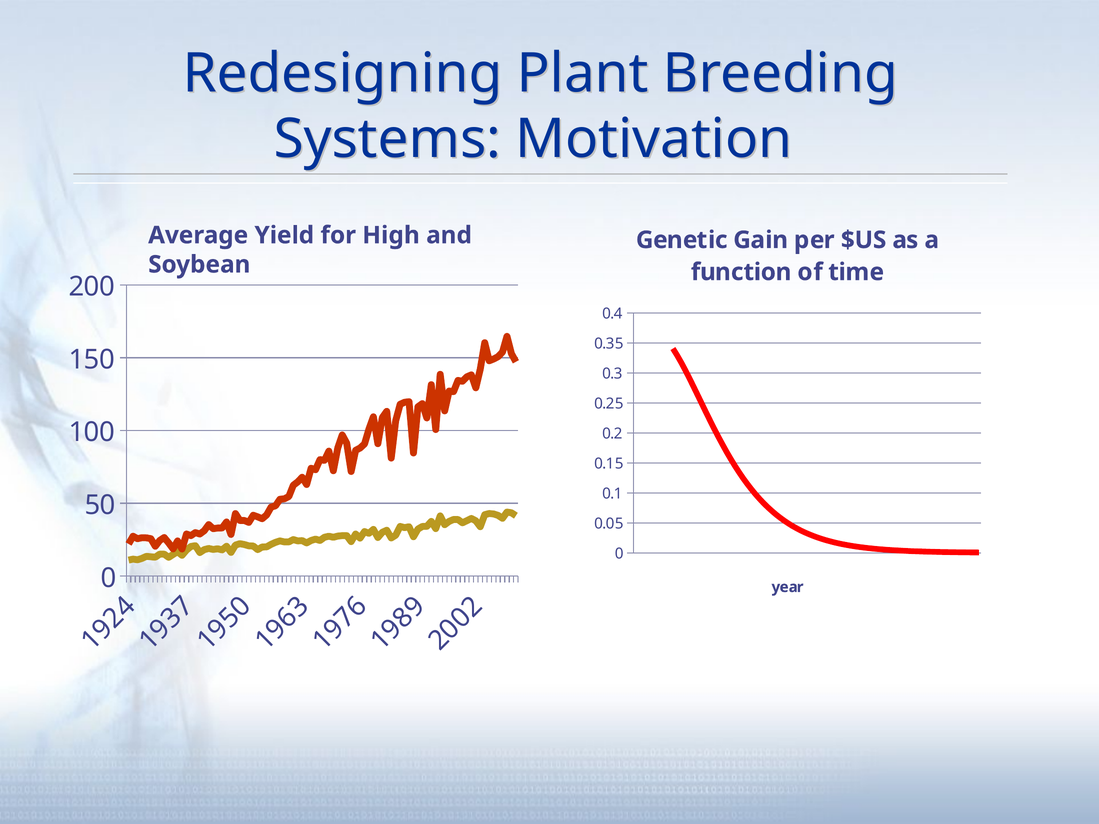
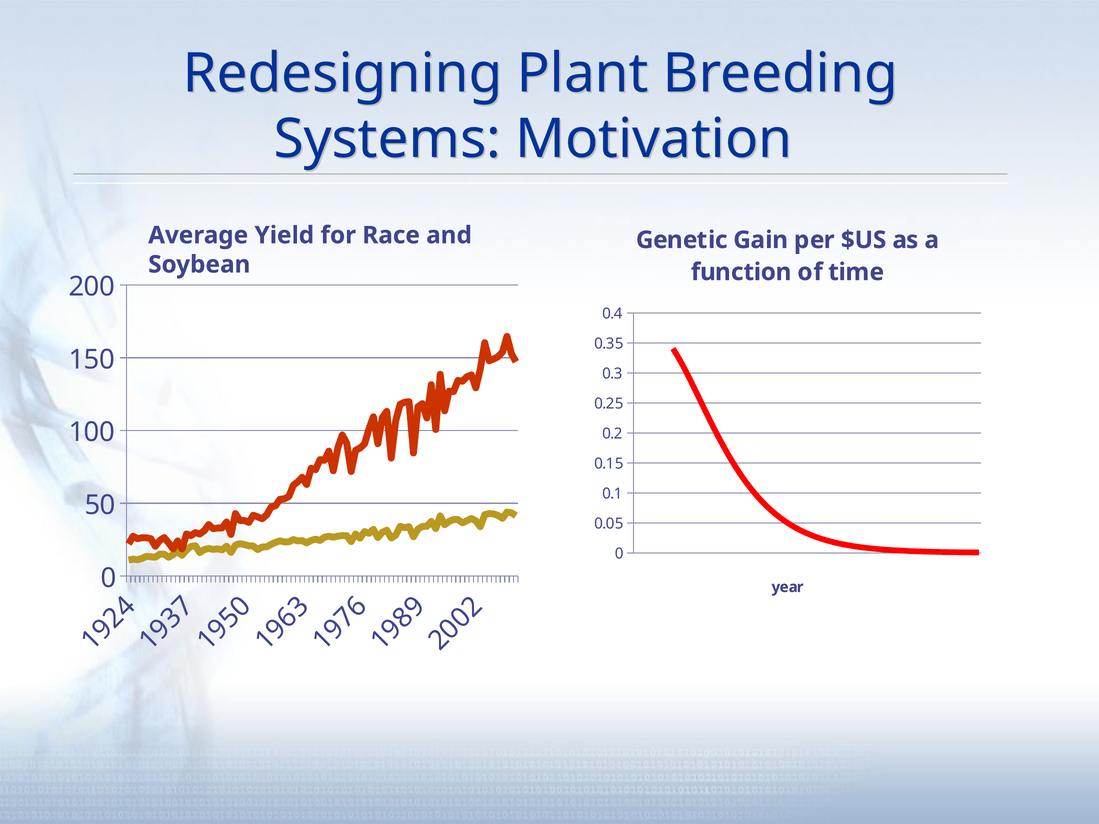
High: High -> Race
